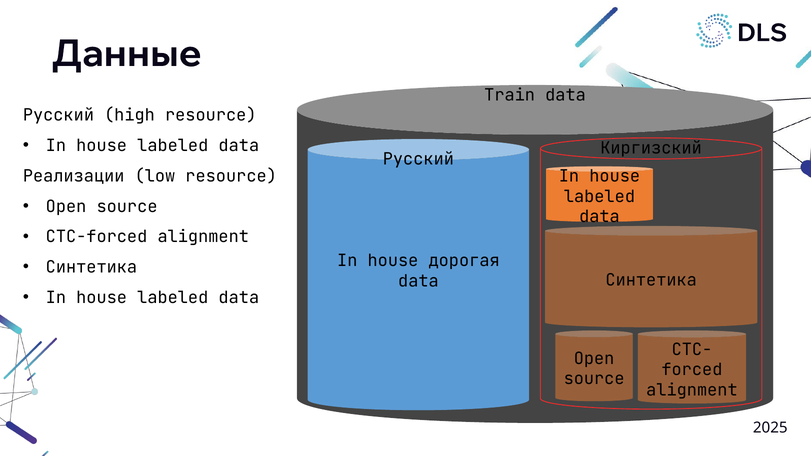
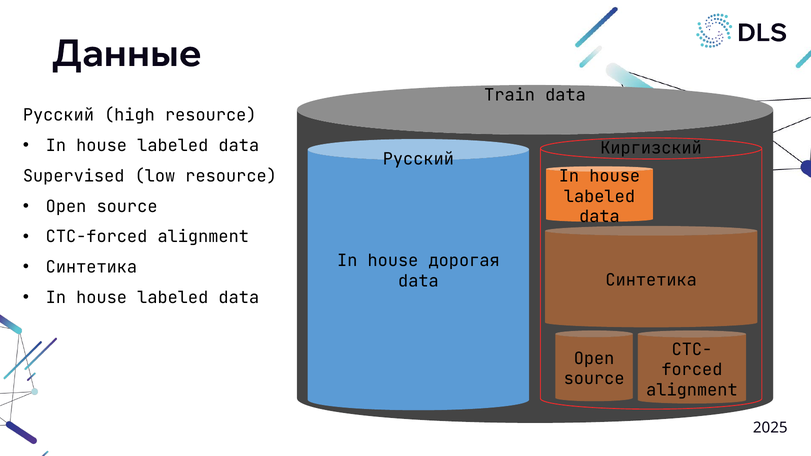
Реализации: Реализации -> Supervised
